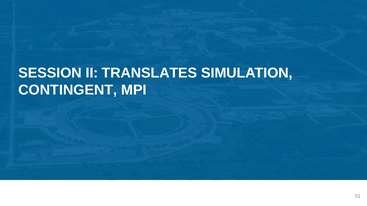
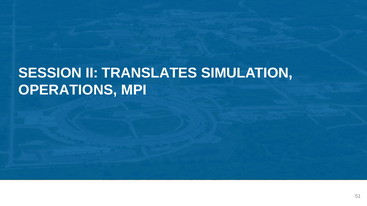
CONTINGENT: CONTINGENT -> OPERATIONS
